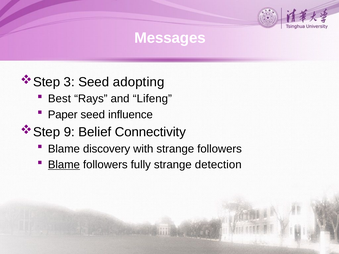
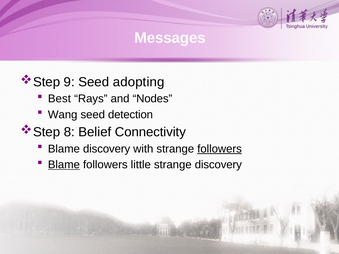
3: 3 -> 9
Lifeng: Lifeng -> Nodes
Paper: Paper -> Wang
influence: influence -> detection
9: 9 -> 8
followers at (220, 149) underline: none -> present
fully: fully -> little
strange detection: detection -> discovery
